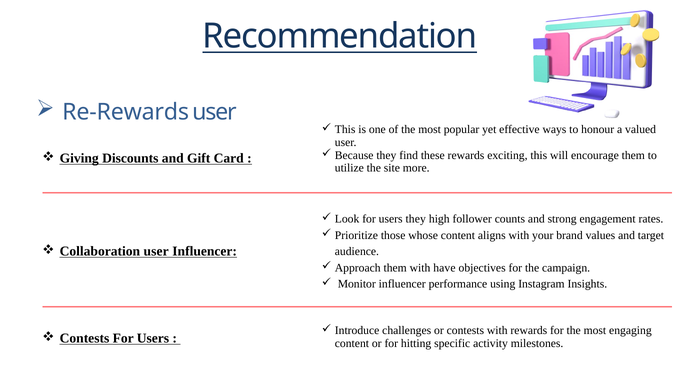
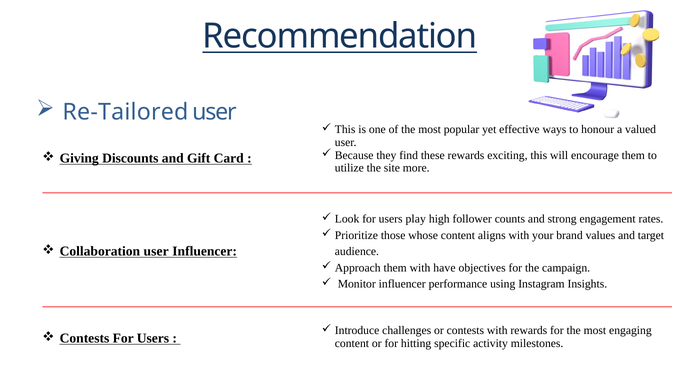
Re-Rewards: Re-Rewards -> Re-Tailored
users they: they -> play
